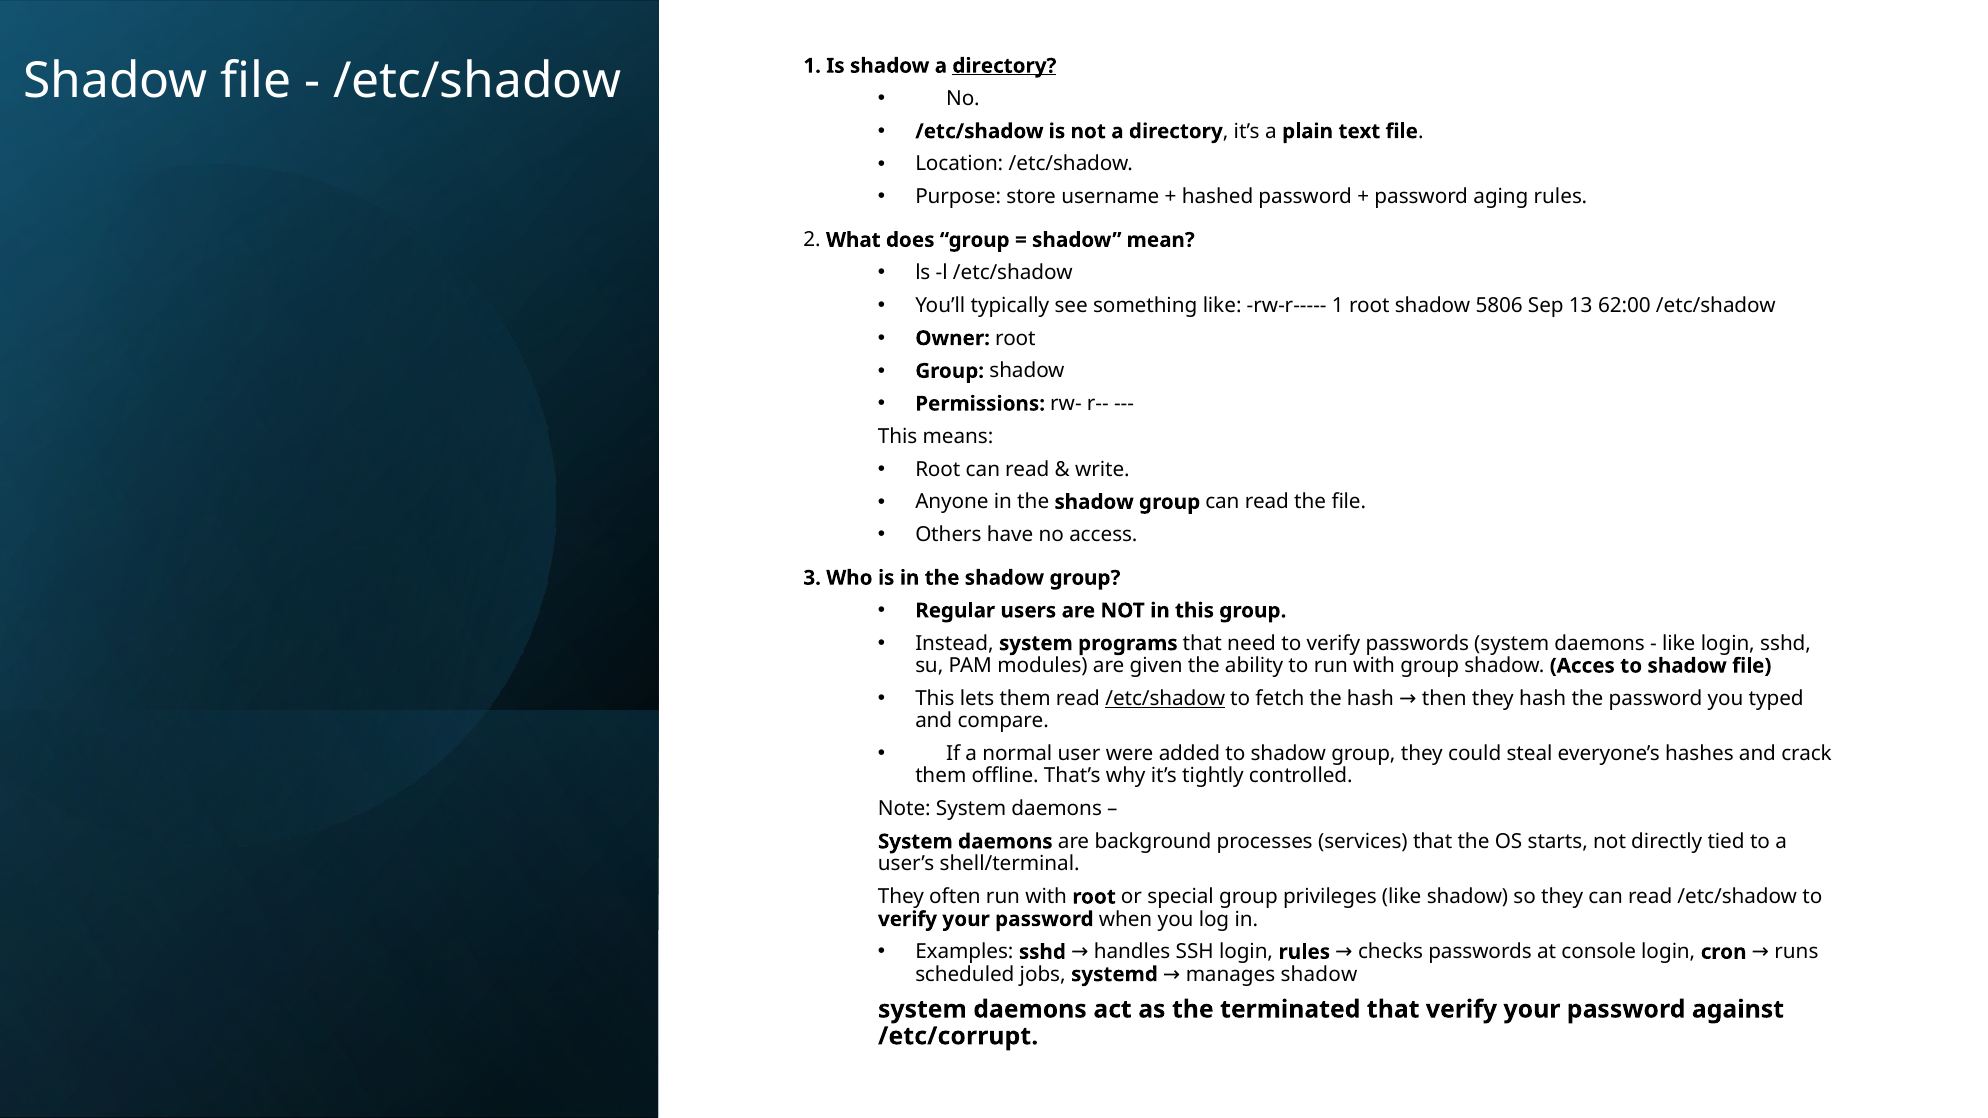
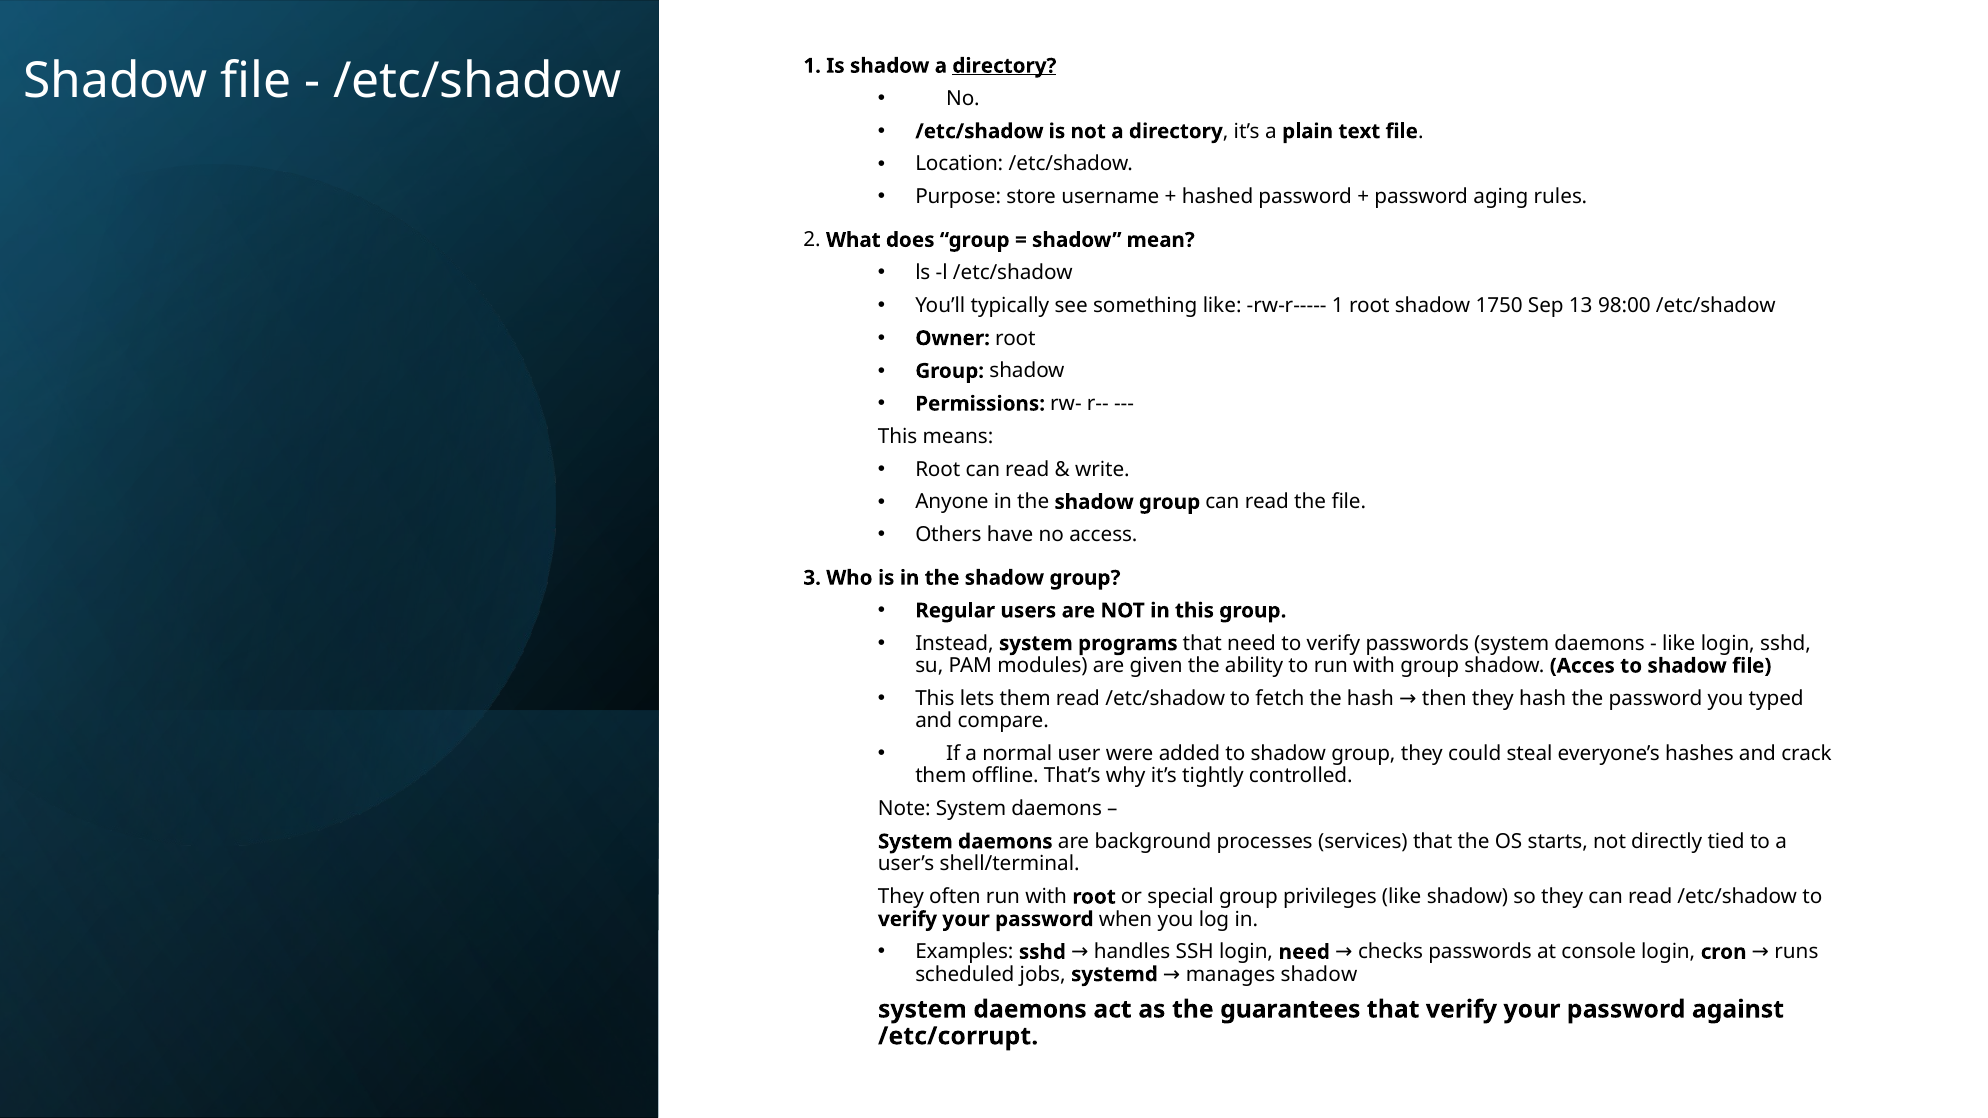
5806: 5806 -> 1750
62:00: 62:00 -> 98:00
/etc/shadow at (1165, 699) underline: present -> none
rules at (1304, 952): rules -> need
terminated: terminated -> guarantees
